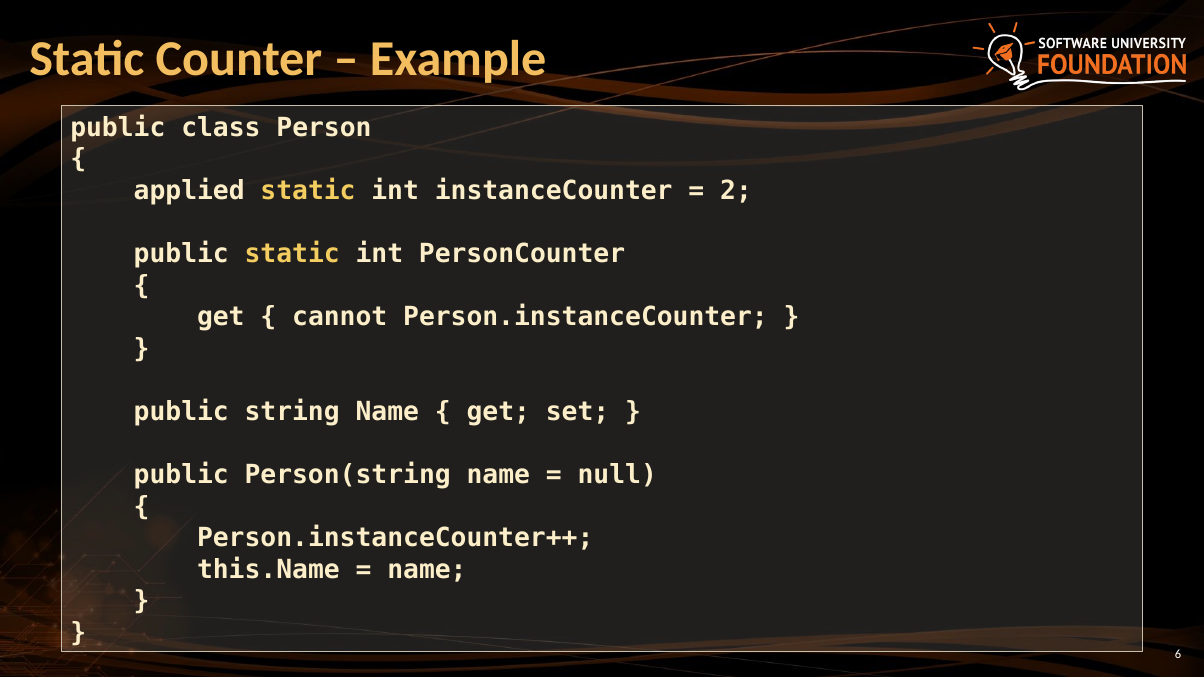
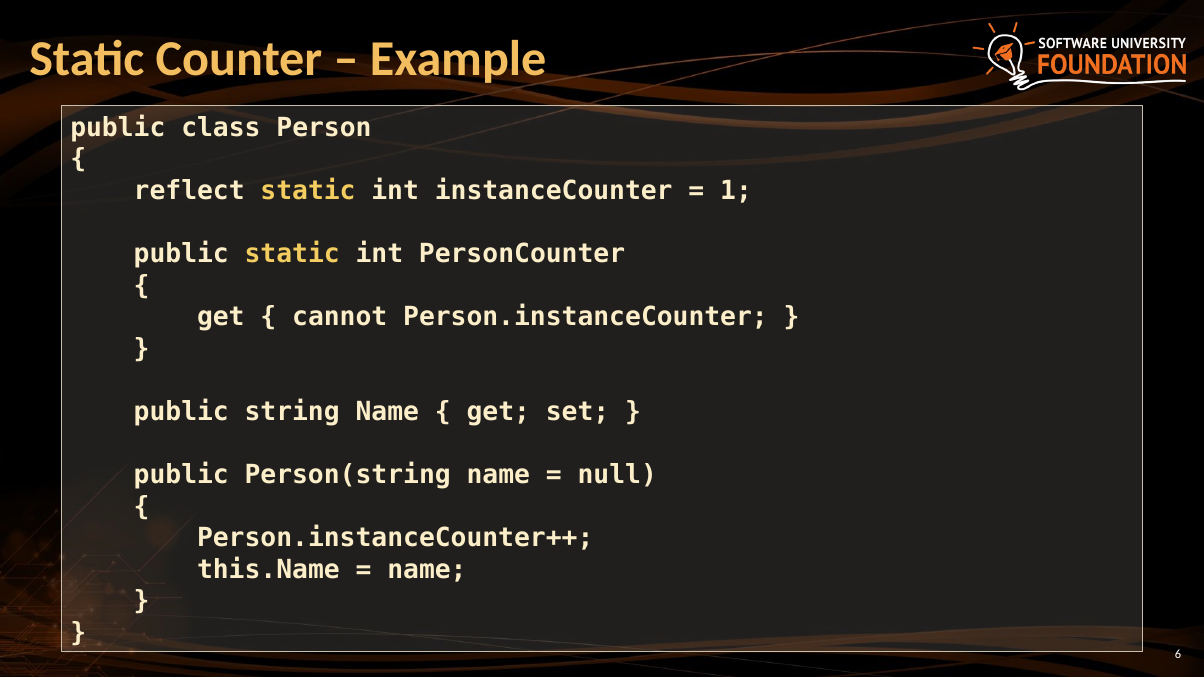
applied: applied -> reflect
2: 2 -> 1
